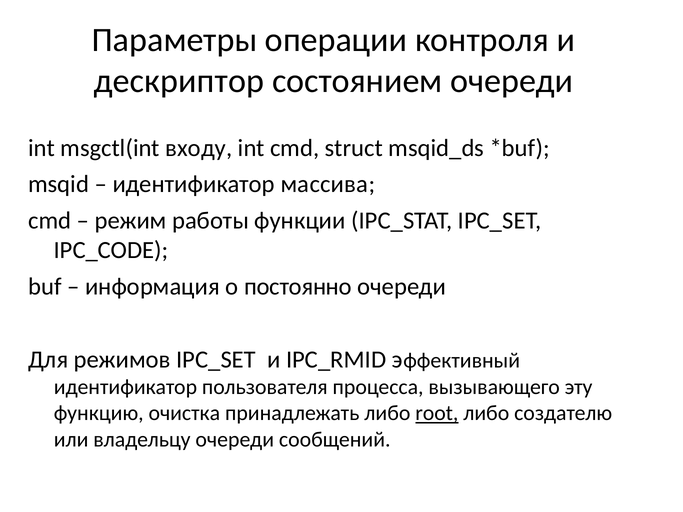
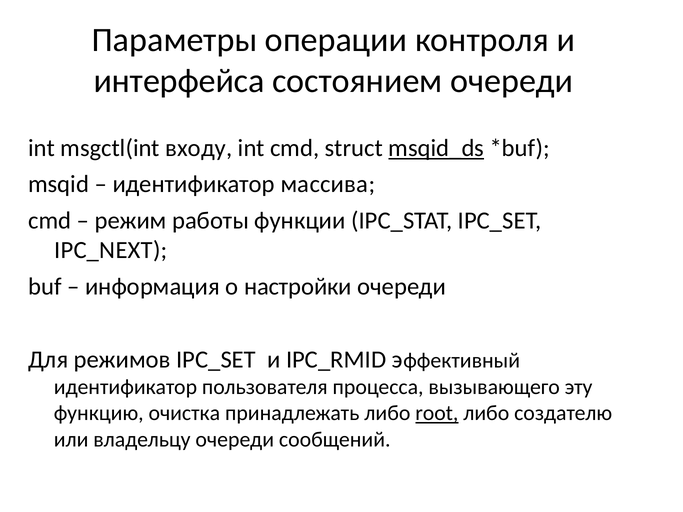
дескриптор: дескриптор -> интерфейса
msqid_ds underline: none -> present
IPC_CODE: IPC_CODE -> IPC_NEXT
постоянно: постоянно -> настройки
